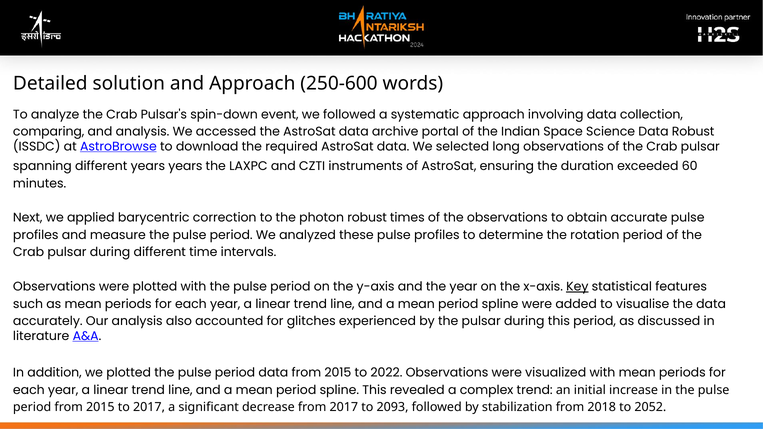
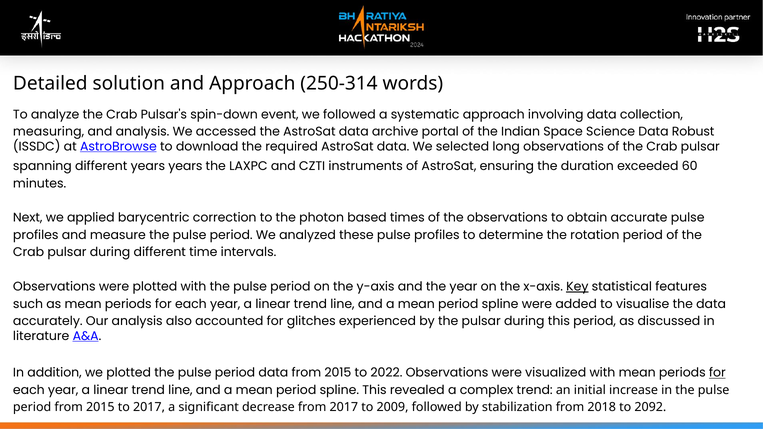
250-600: 250-600 -> 250-314
comparing: comparing -> measuring
photon robust: robust -> based
for at (717, 373) underline: none -> present
2093: 2093 -> 2009
2052: 2052 -> 2092
